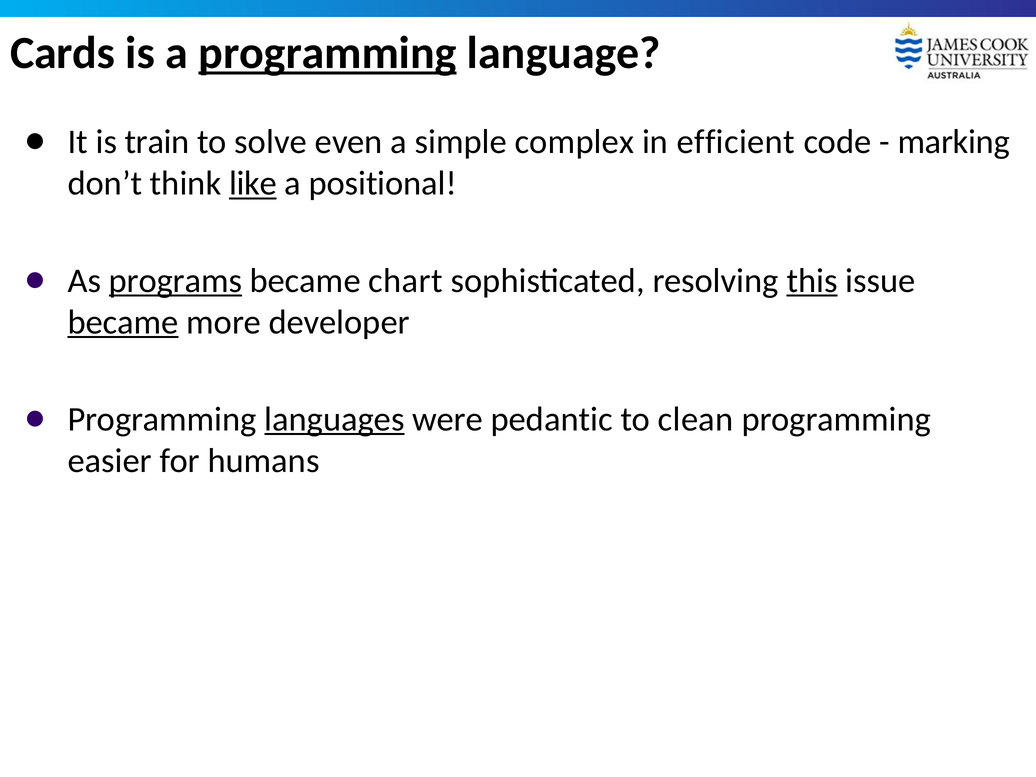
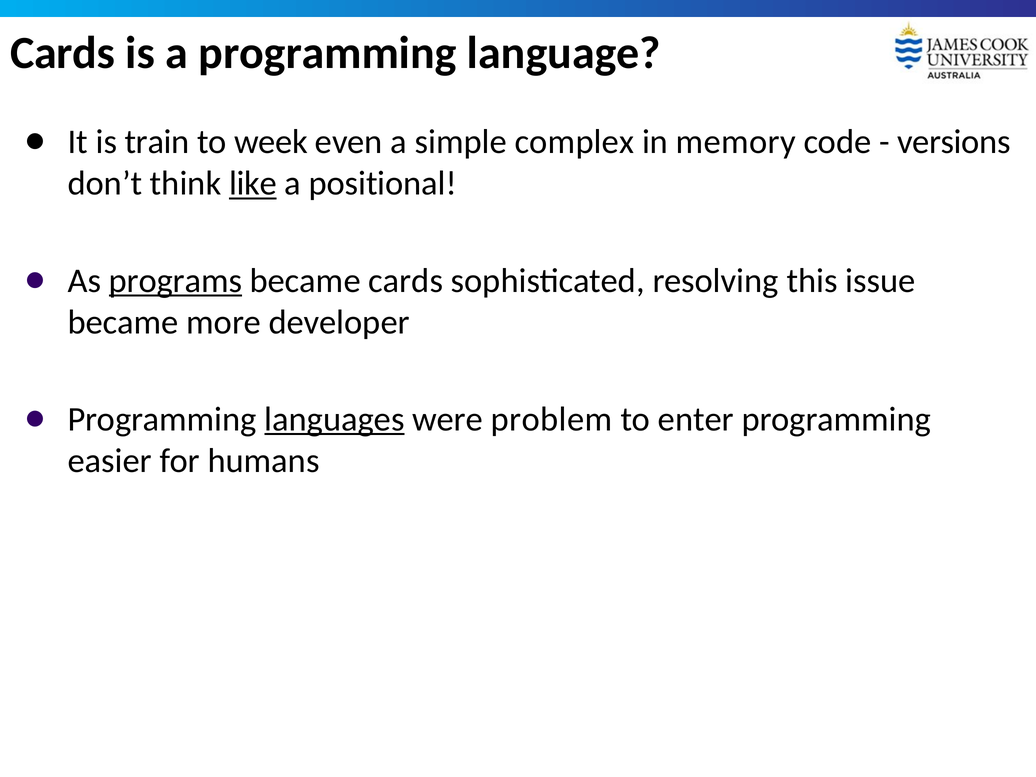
programming at (328, 53) underline: present -> none
solve: solve -> week
efficient: efficient -> memory
marking: marking -> versions
became chart: chart -> cards
this underline: present -> none
became at (123, 322) underline: present -> none
pedantic: pedantic -> problem
clean: clean -> enter
